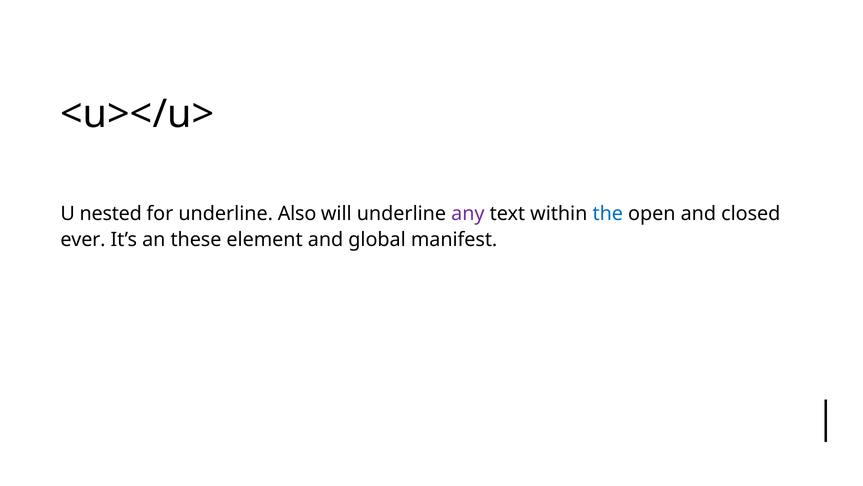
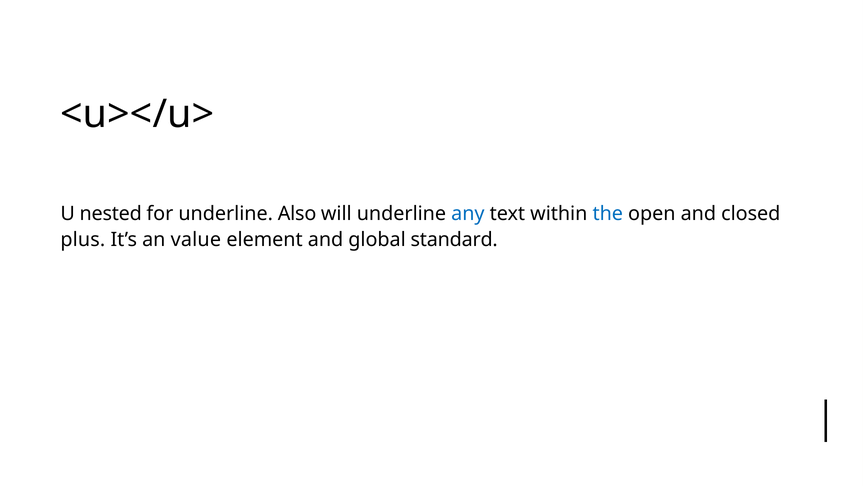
any colour: purple -> blue
ever: ever -> plus
these: these -> value
manifest: manifest -> standard
